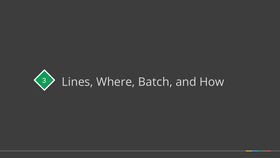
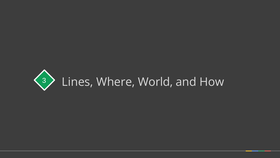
Batch: Batch -> World
